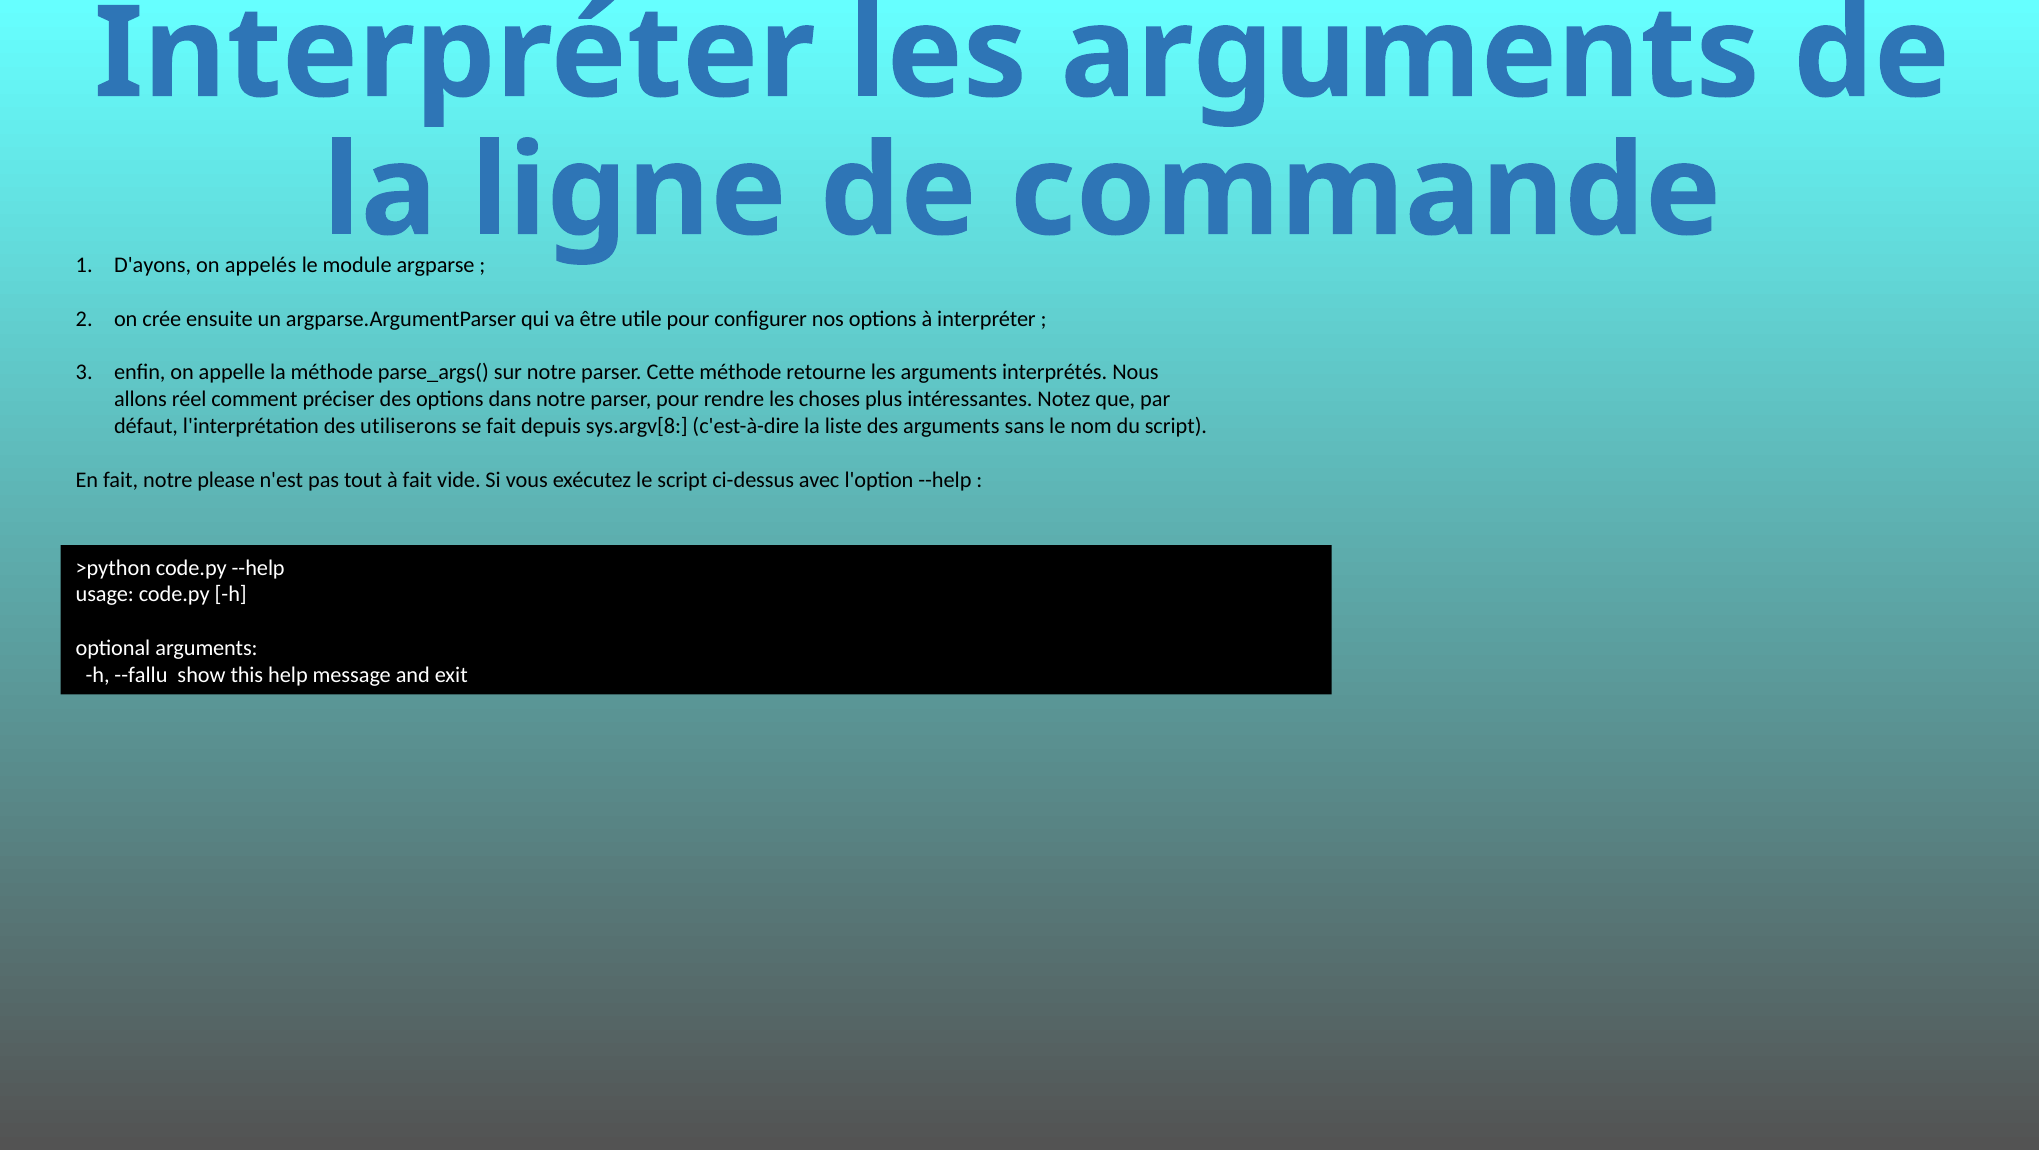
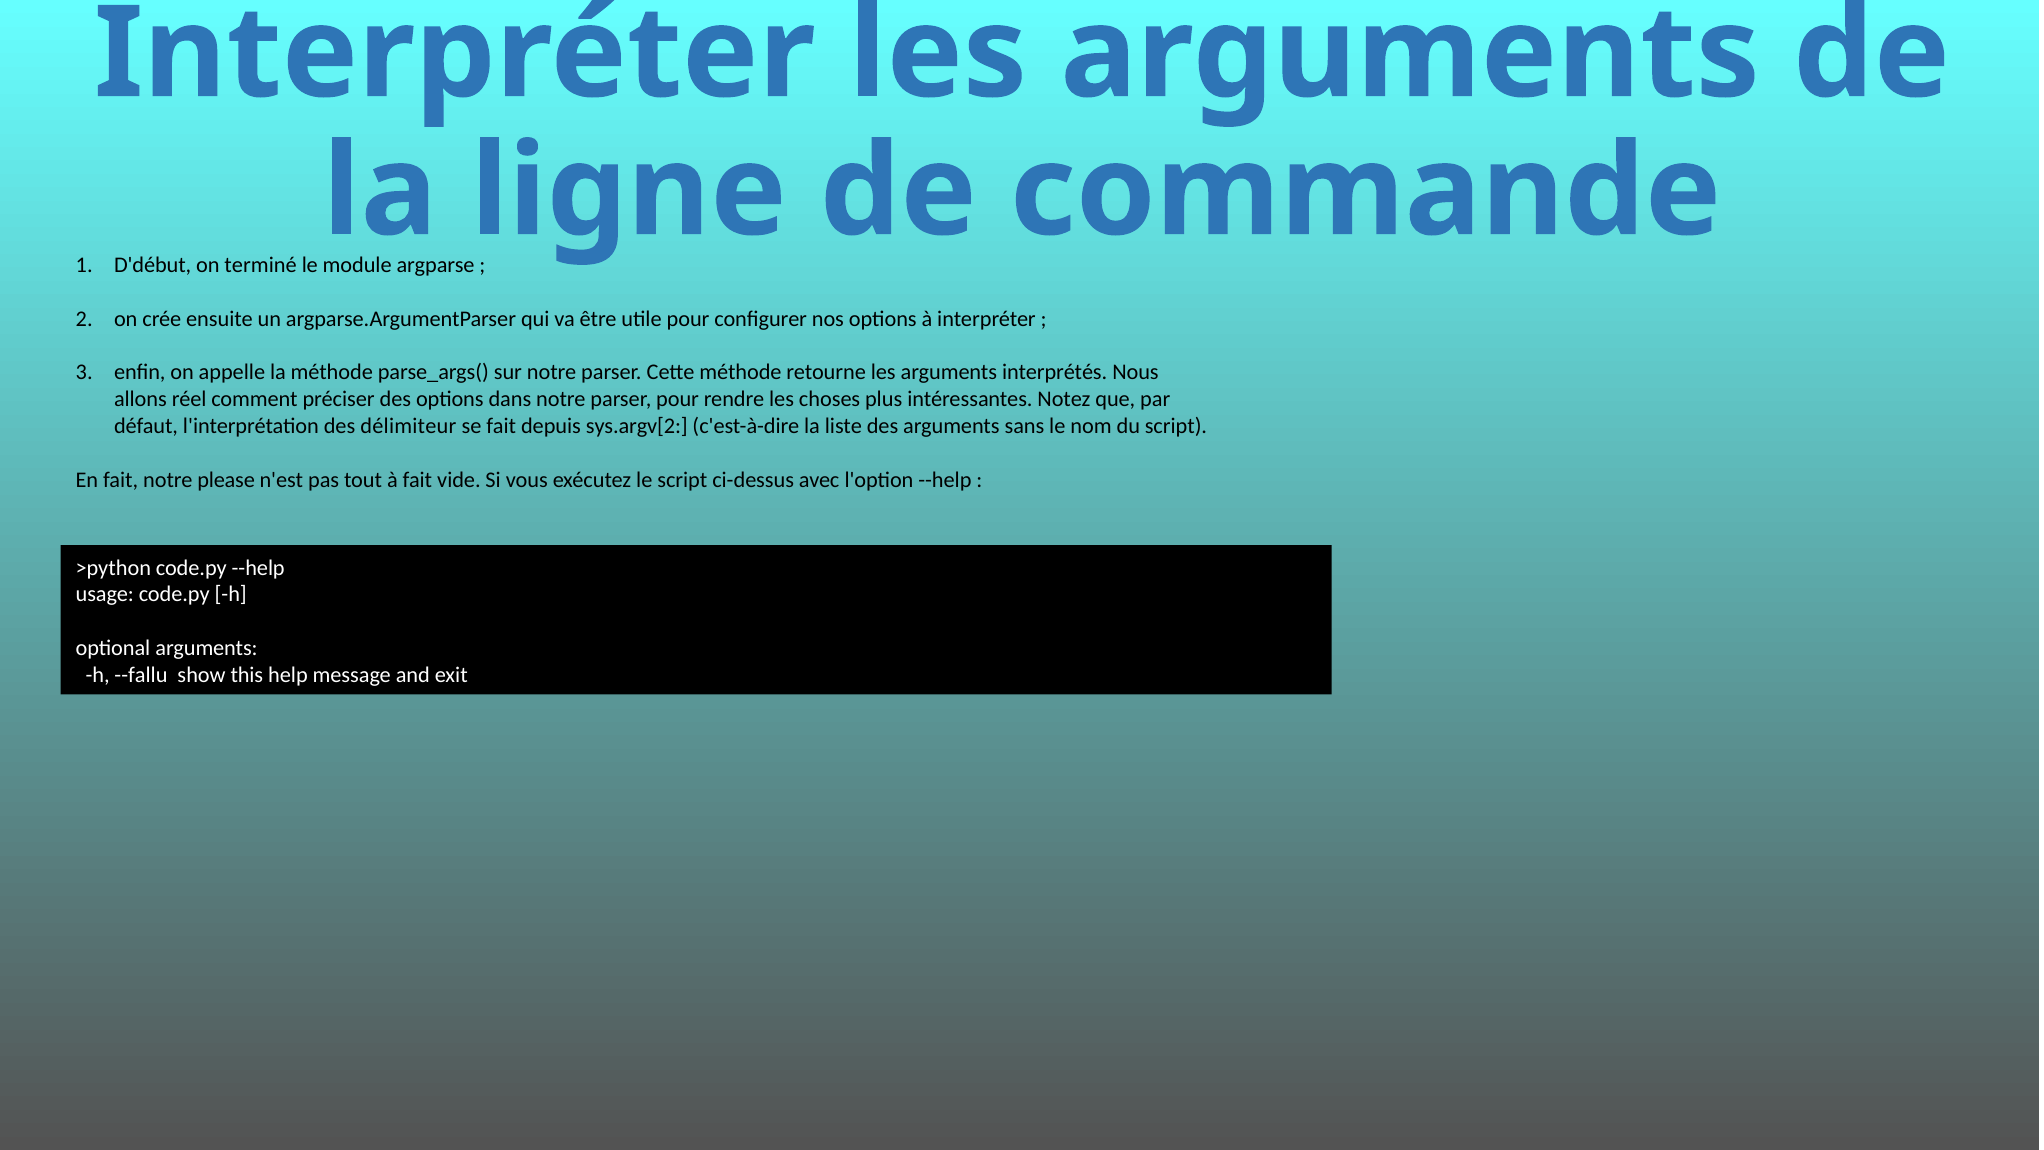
D'ayons: D'ayons -> D'début
appelés: appelés -> terminé
utiliserons: utiliserons -> délimiteur
sys.argv[8: sys.argv[8 -> sys.argv[2
